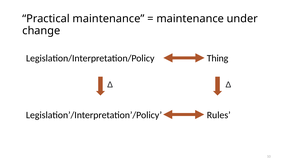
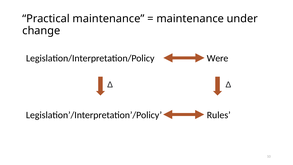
Thing: Thing -> Were
